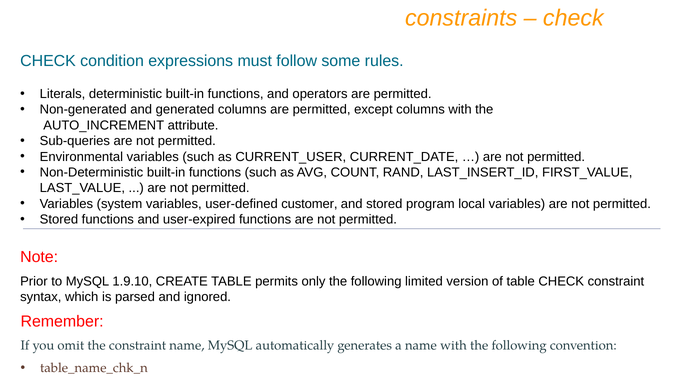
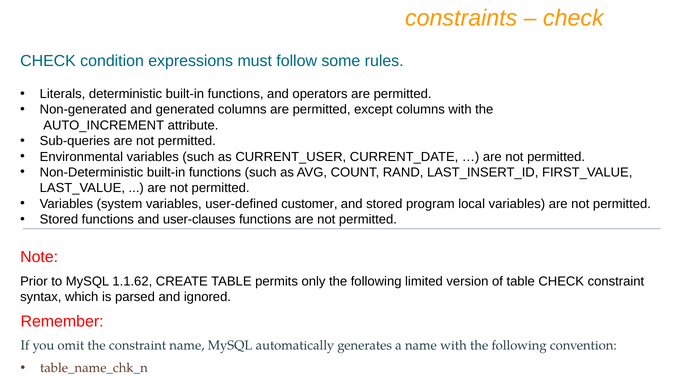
user-expired: user-expired -> user-clauses
1.9.10: 1.9.10 -> 1.1.62
